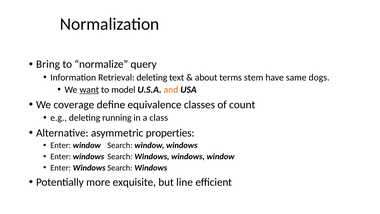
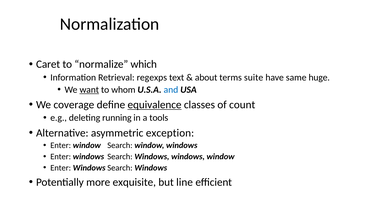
Bring: Bring -> Caret
query: query -> which
Retrieval deleting: deleting -> regexps
stem: stem -> suite
dogs: dogs -> huge
model: model -> whom
and colour: orange -> blue
equivalence underline: none -> present
class: class -> tools
properties: properties -> exception
